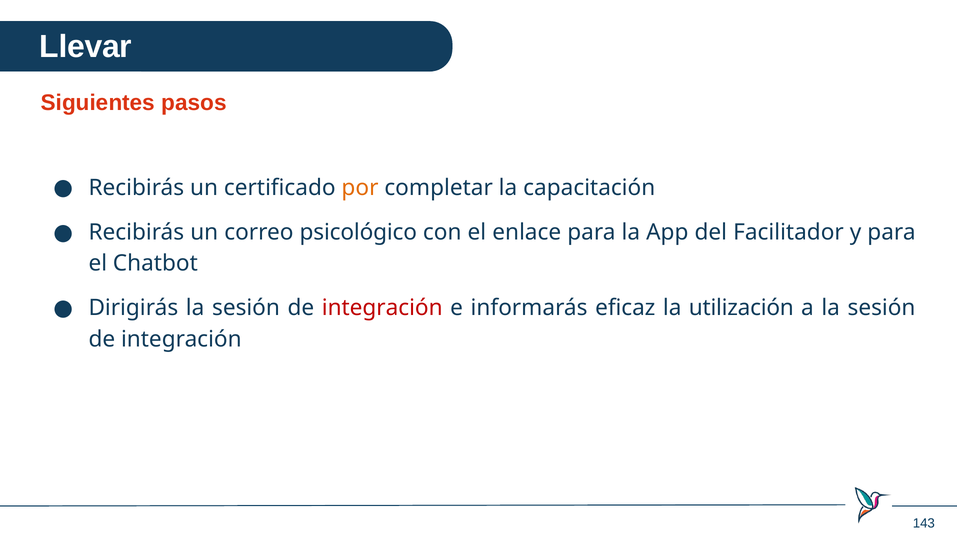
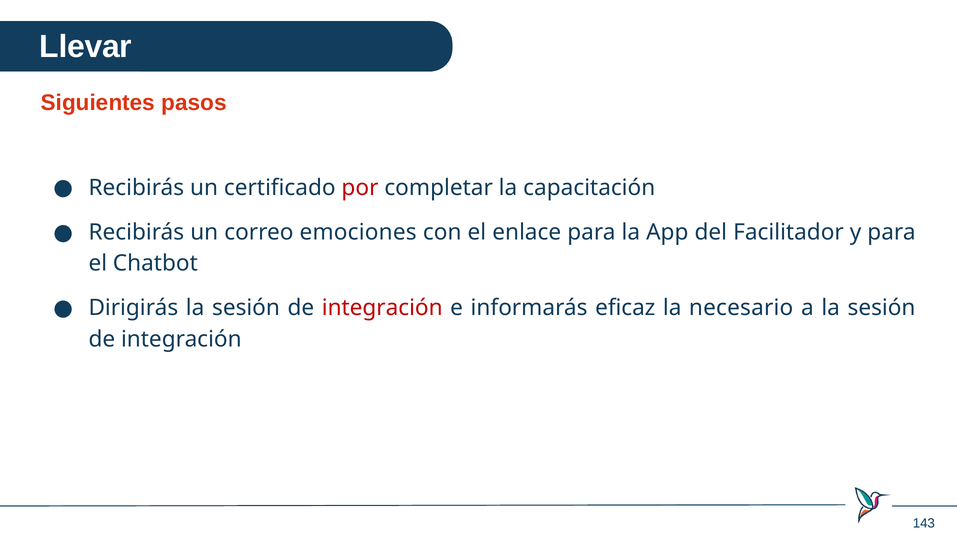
por colour: orange -> red
psicológico: psicológico -> emociones
utilización: utilización -> necesario
